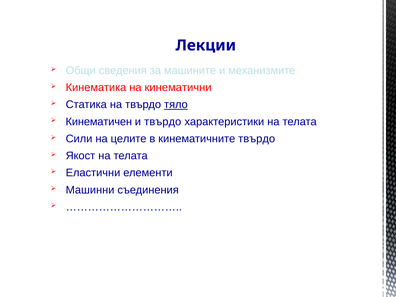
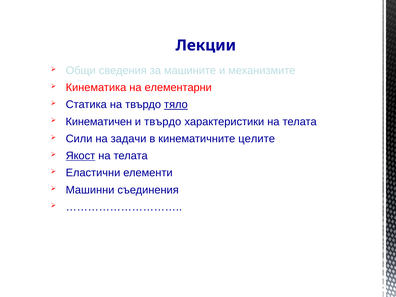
кинематични: кинематични -> елементарни
целите: целите -> задачи
кинематичните твърдо: твърдо -> целите
Якост underline: none -> present
